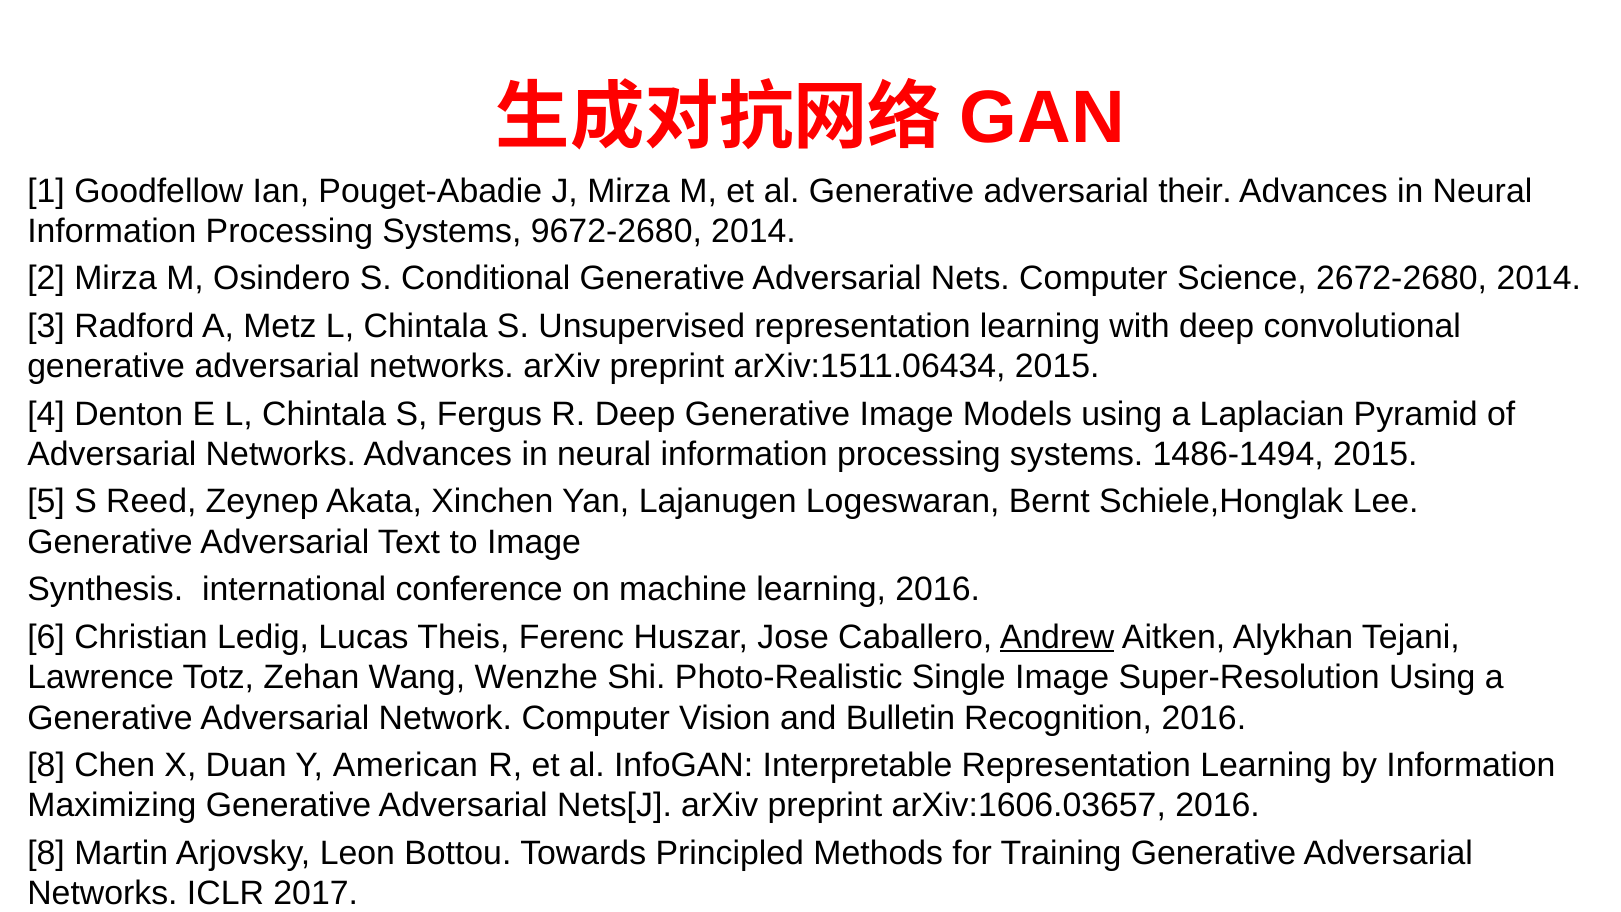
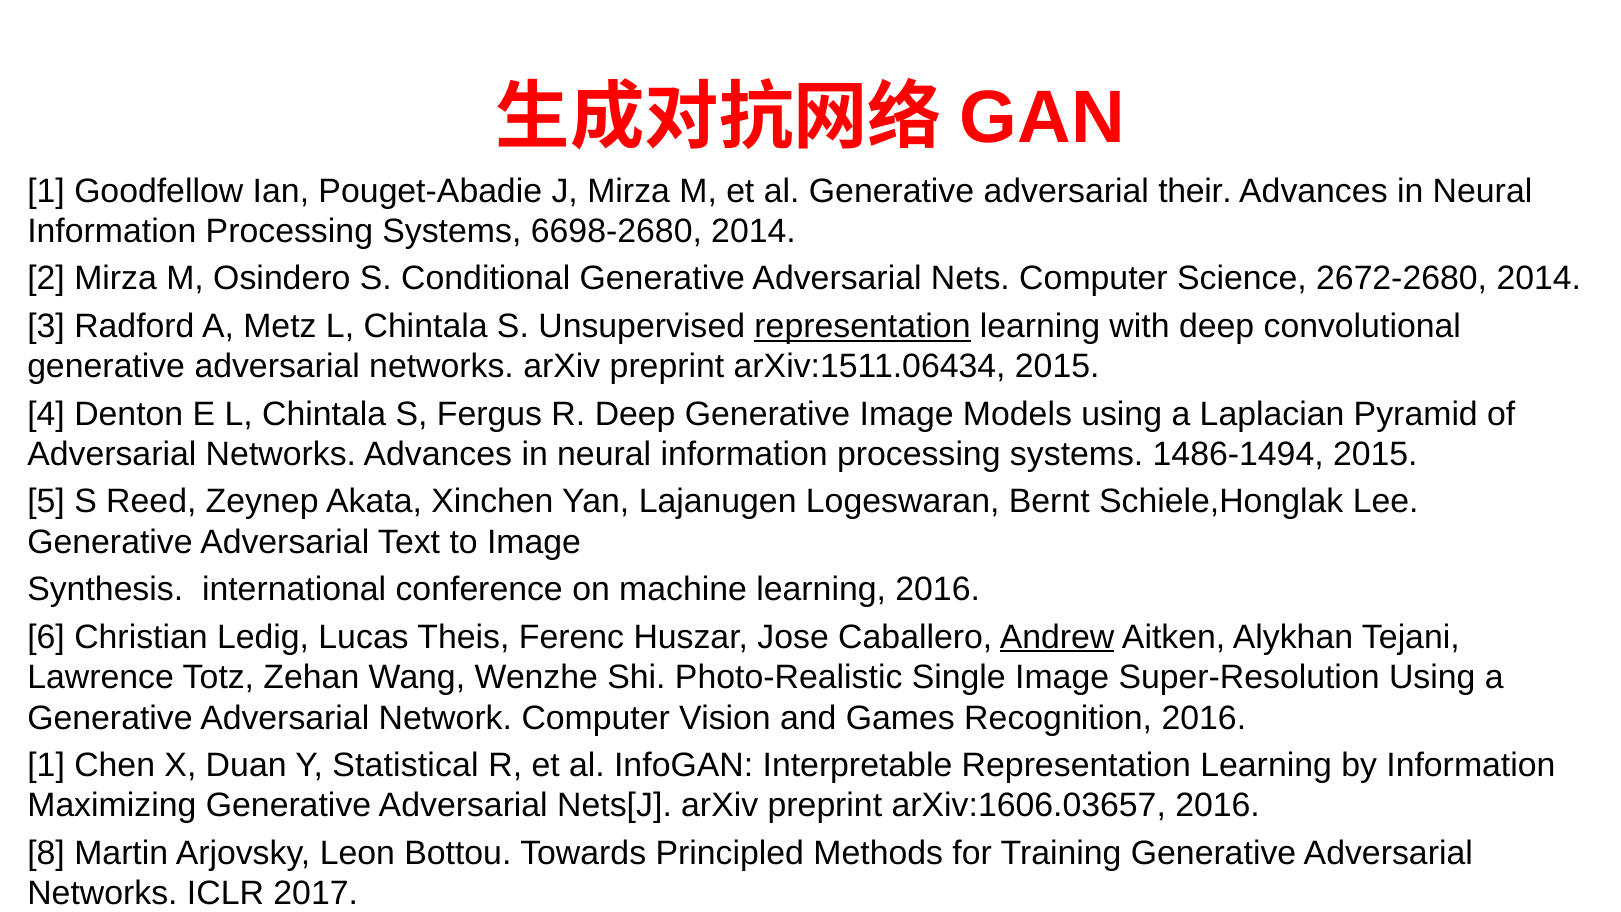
9672-2680: 9672-2680 -> 6698-2680
representation at (863, 326) underline: none -> present
Bulletin: Bulletin -> Games
8 at (46, 765): 8 -> 1
American: American -> Statistical
